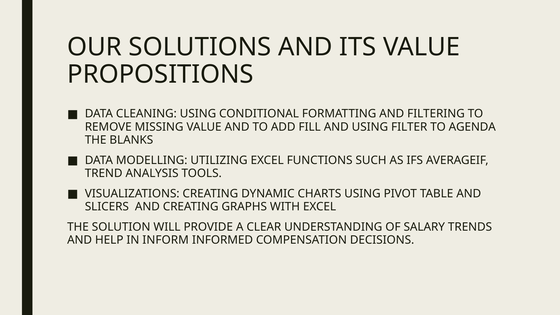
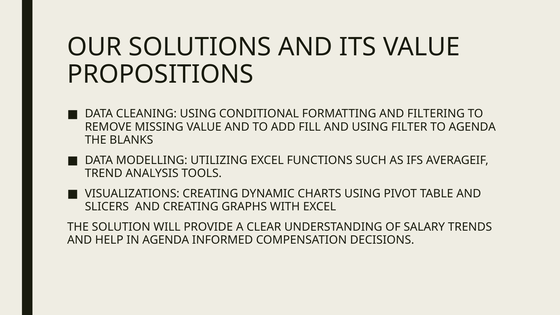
IN INFORM: INFORM -> AGENDA
